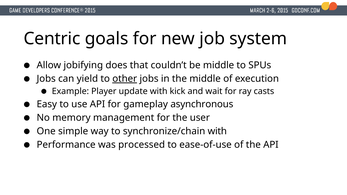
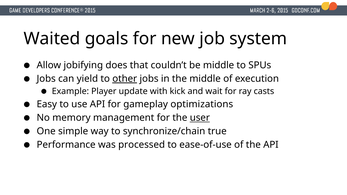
Centric: Centric -> Waited
asynchronous: asynchronous -> optimizations
user underline: none -> present
synchronize/chain with: with -> true
